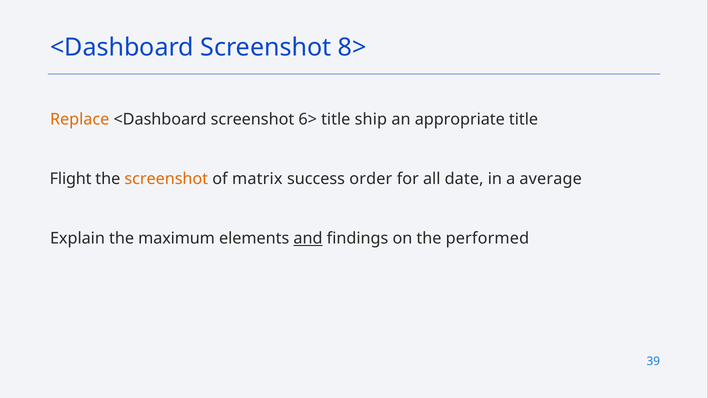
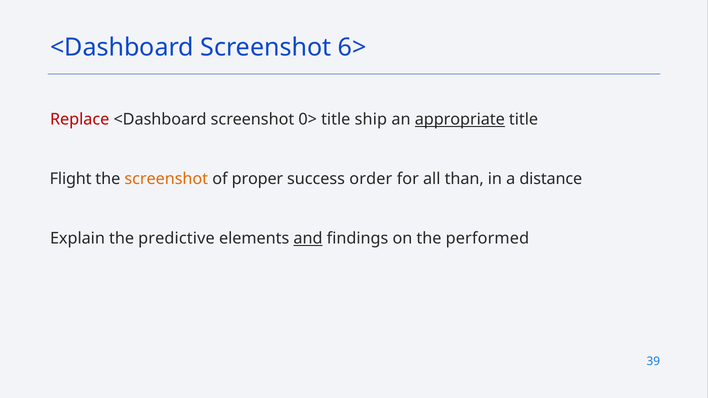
8>: 8> -> 6>
Replace colour: orange -> red
6>: 6> -> 0>
appropriate underline: none -> present
matrix: matrix -> proper
date: date -> than
average: average -> distance
maximum: maximum -> predictive
